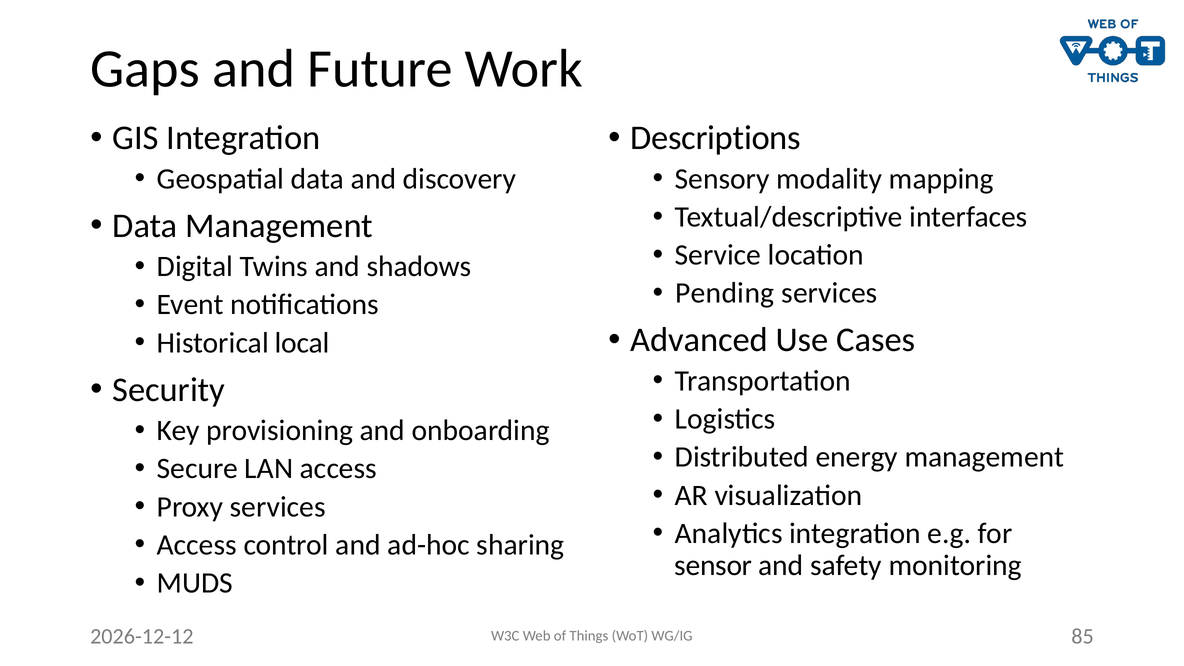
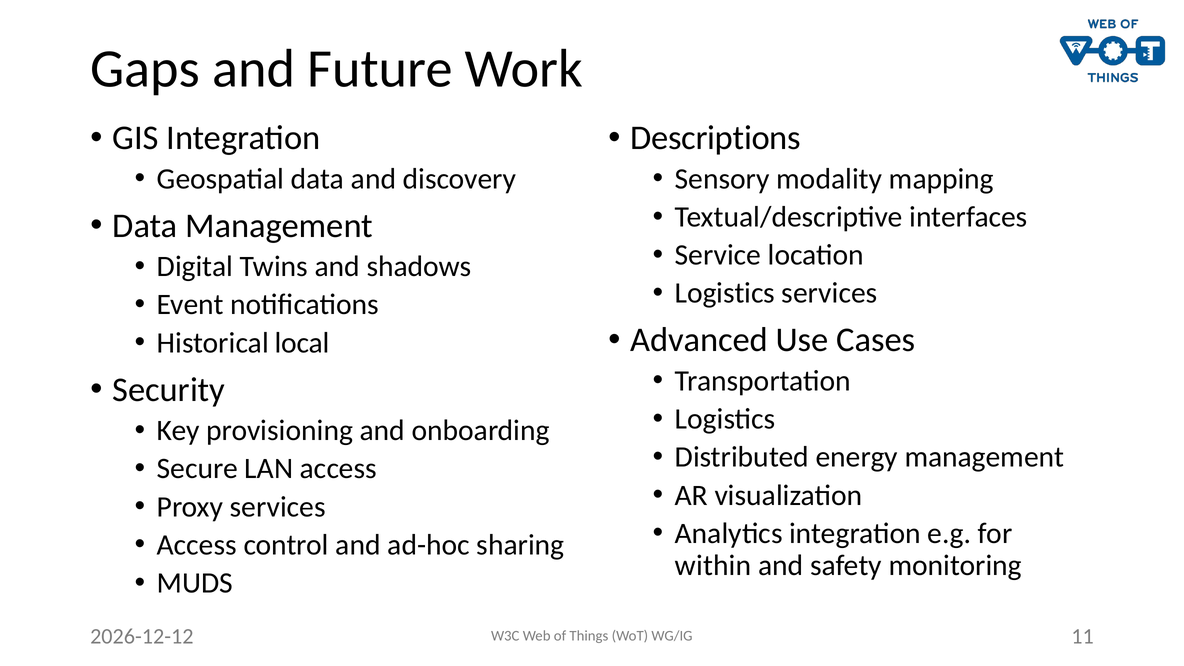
Pending at (725, 293): Pending -> Logistics
sensor: sensor -> within
85: 85 -> 11
